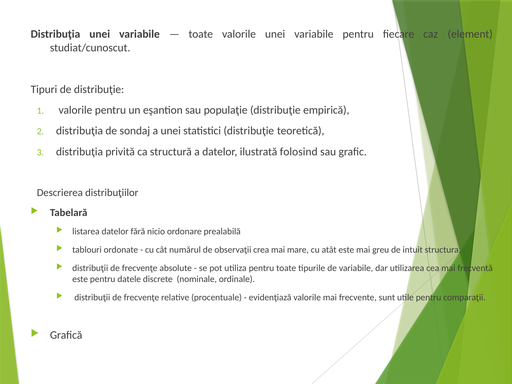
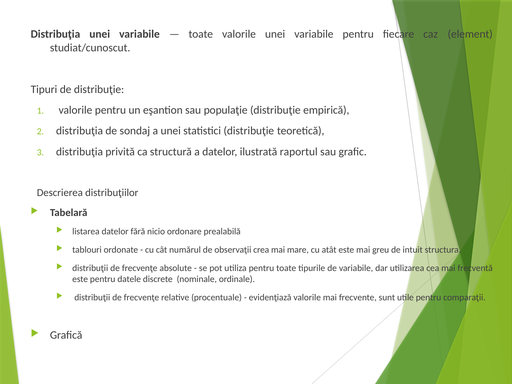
folosind: folosind -> raportul
